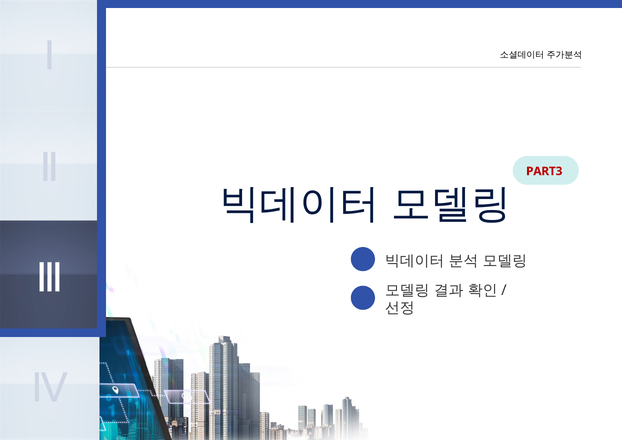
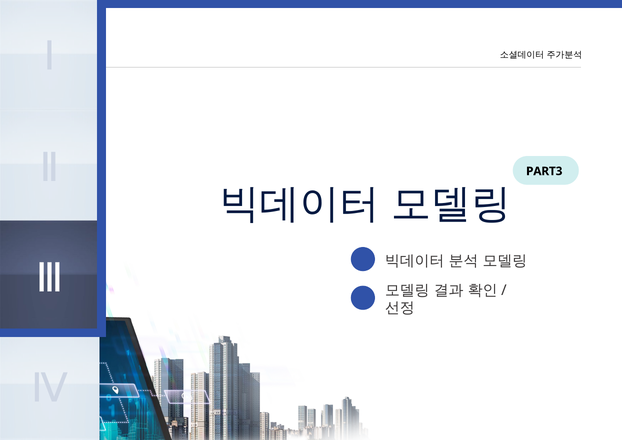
PART3 colour: red -> black
